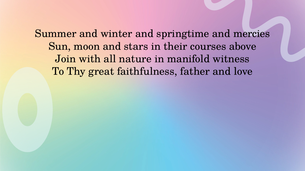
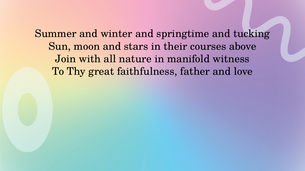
mercies: mercies -> tucking
